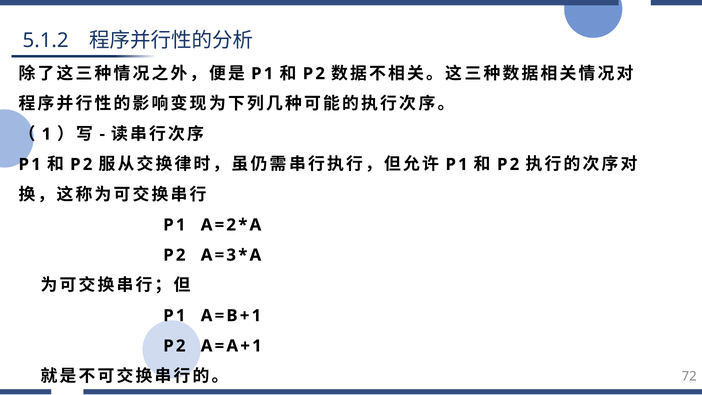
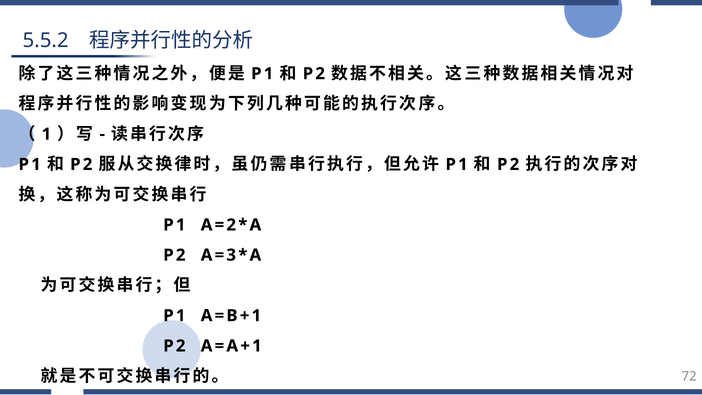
5.1.2: 5.1.2 -> 5.5.2
